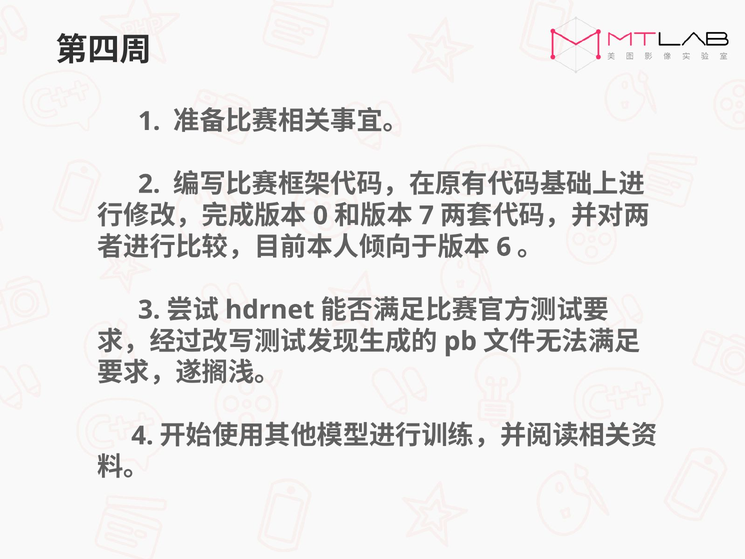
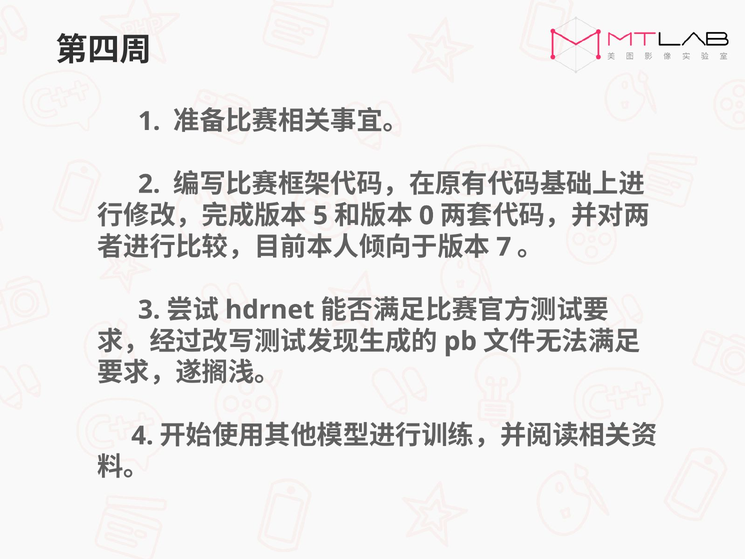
0: 0 -> 5
7: 7 -> 0
6: 6 -> 7
